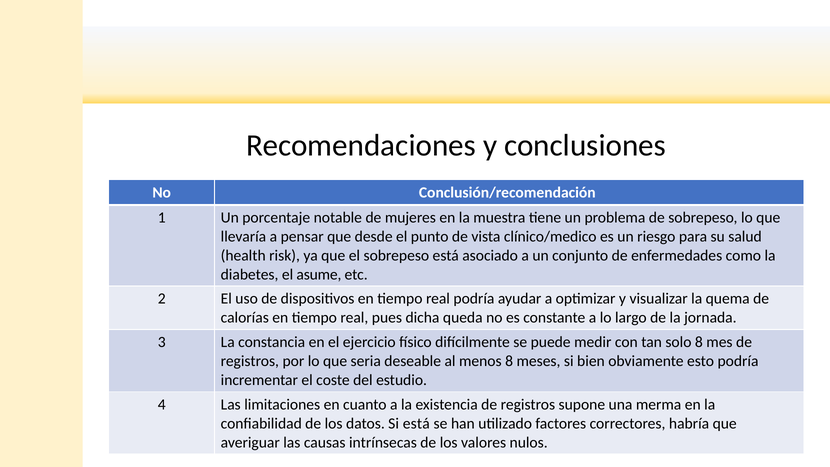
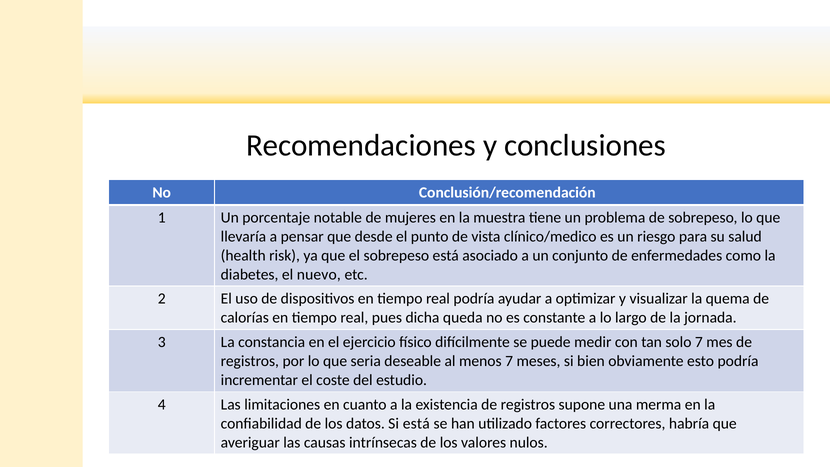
asume: asume -> nuevo
solo 8: 8 -> 7
menos 8: 8 -> 7
